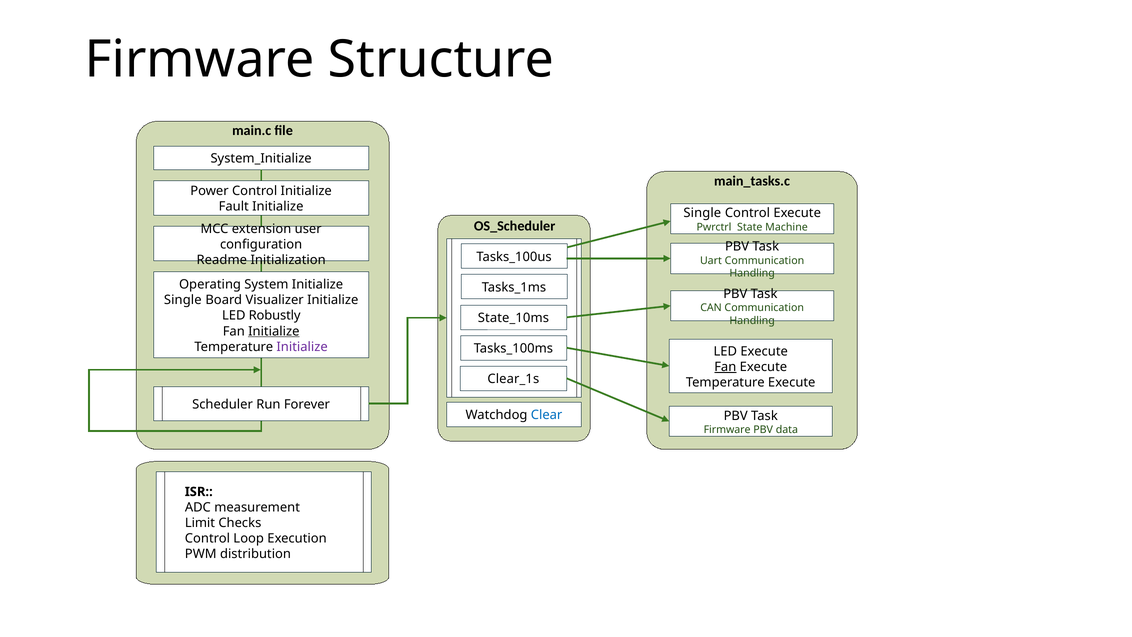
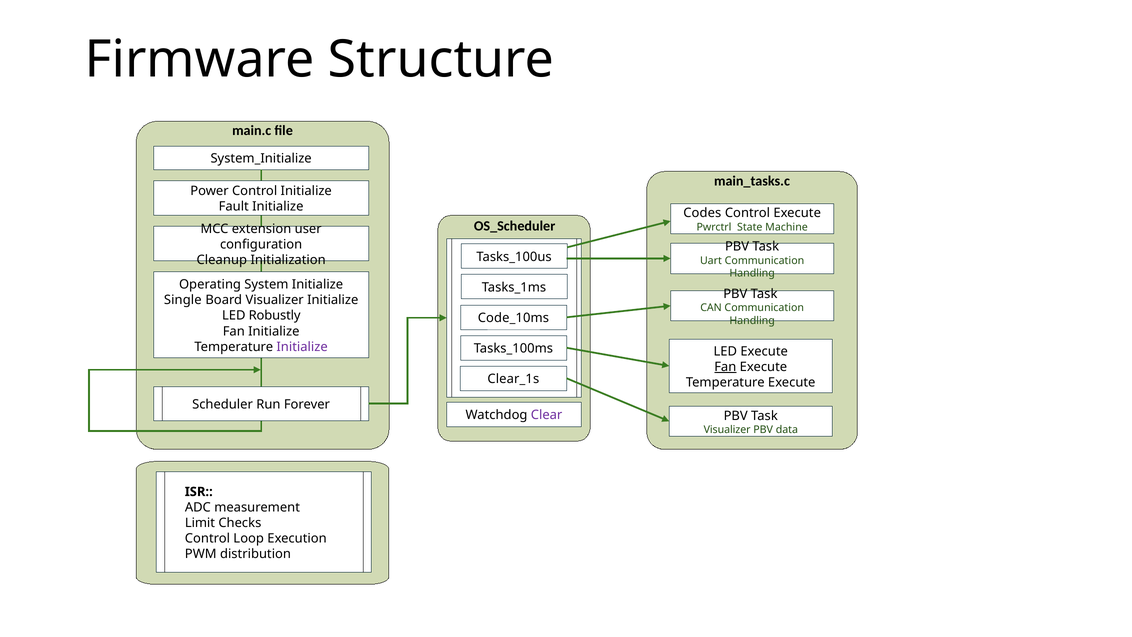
Single at (702, 213): Single -> Codes
Readme: Readme -> Cleanup
State_10ms: State_10ms -> Code_10ms
Initialize at (274, 331) underline: present -> none
Clear colour: blue -> purple
Firmware at (727, 430): Firmware -> Visualizer
